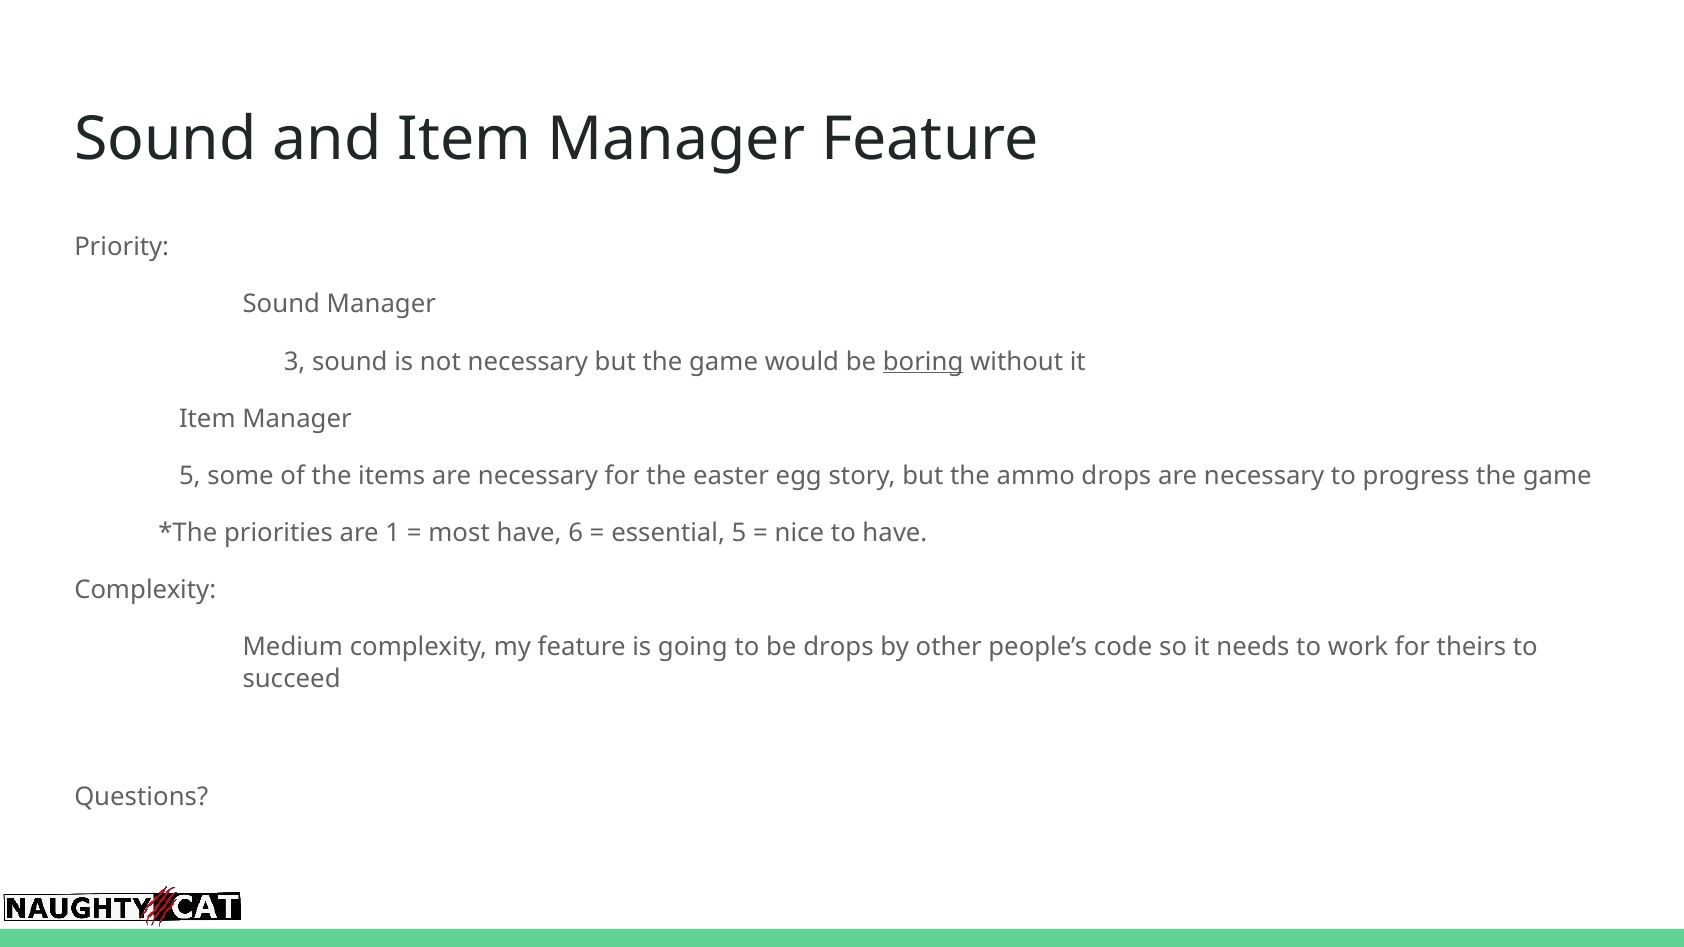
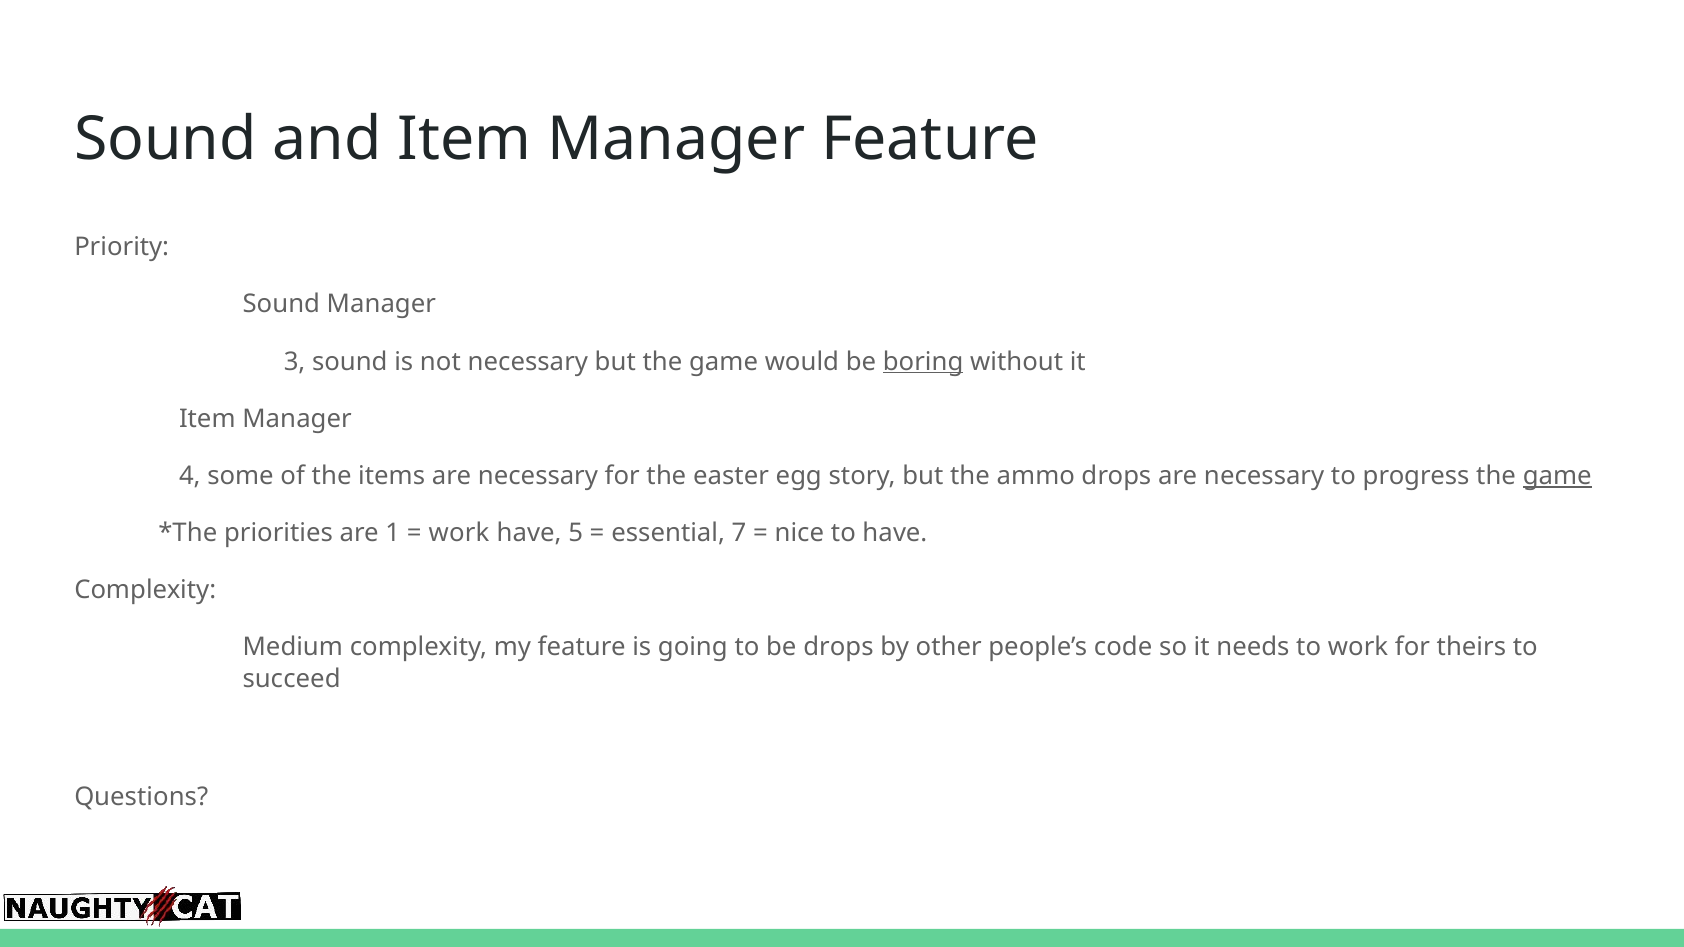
5 at (190, 476): 5 -> 4
game at (1557, 476) underline: none -> present
most at (459, 533): most -> work
6: 6 -> 5
essential 5: 5 -> 7
